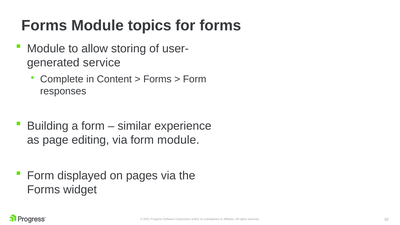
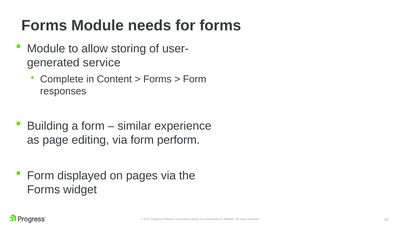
topics: topics -> needs
form module: module -> perform
